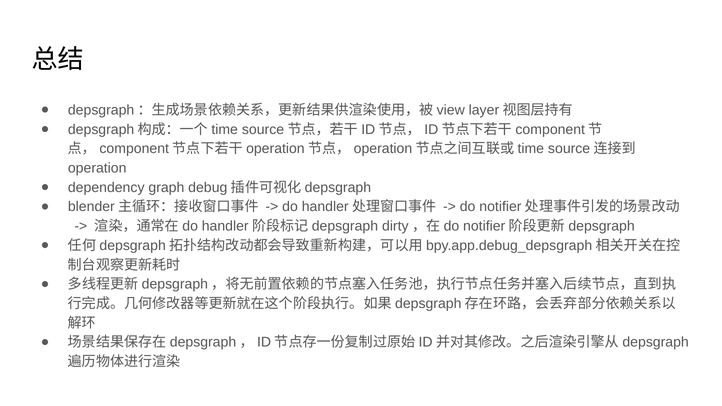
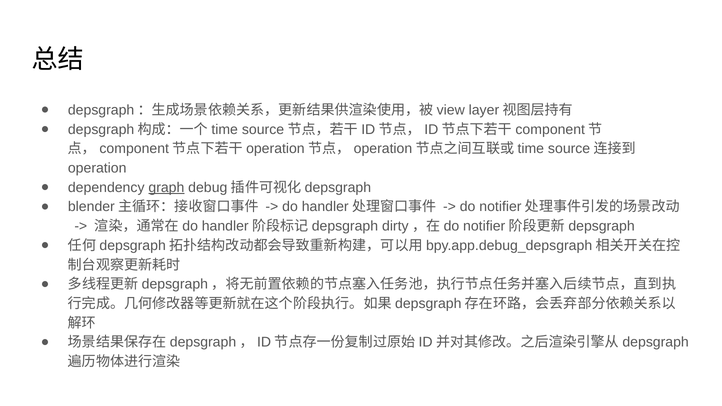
graph underline: none -> present
